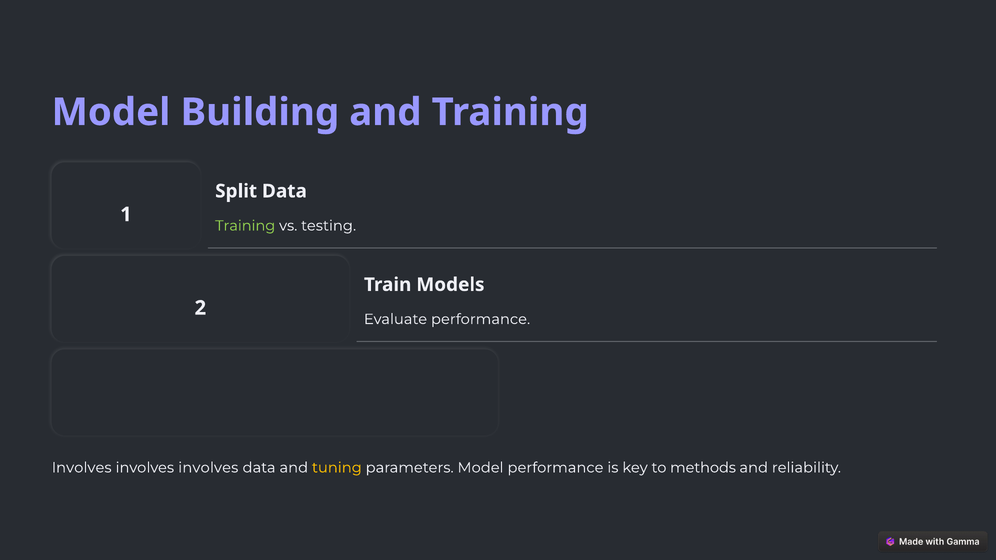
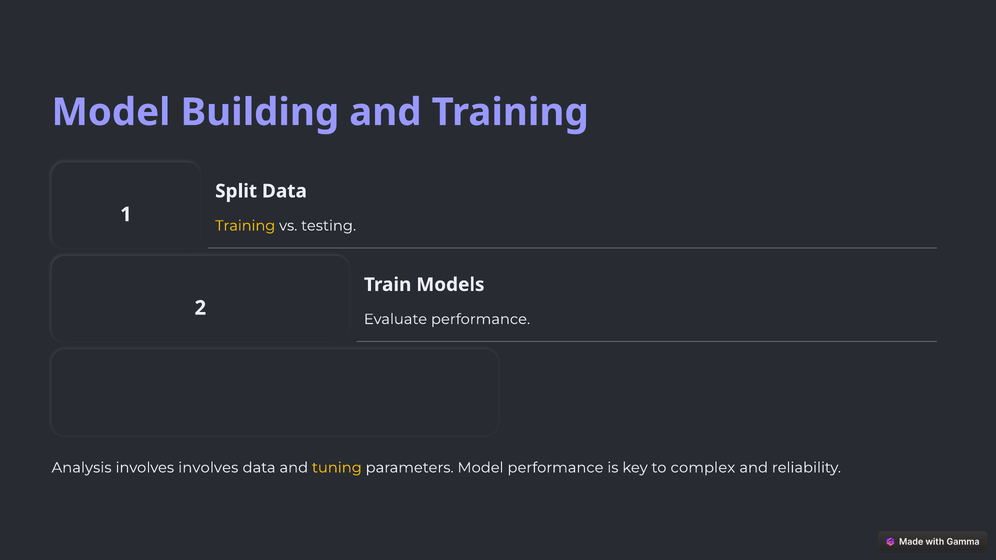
Training at (245, 226) colour: light green -> yellow
Involves at (82, 468): Involves -> Analysis
methods: methods -> complex
